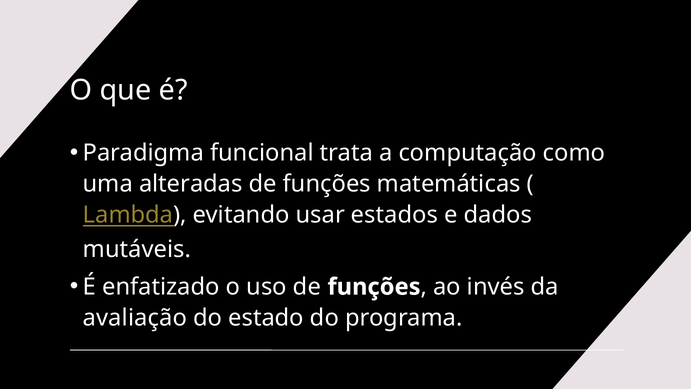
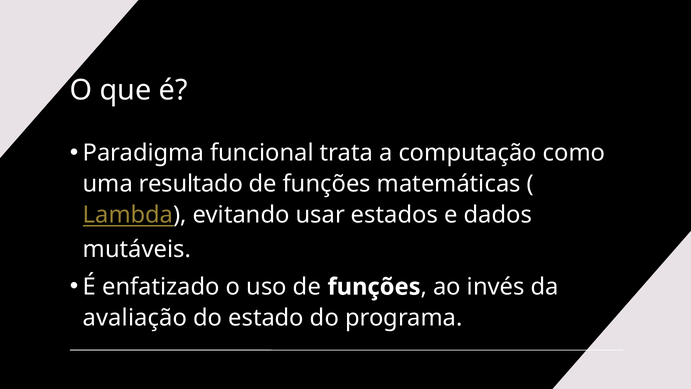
alteradas: alteradas -> resultado
